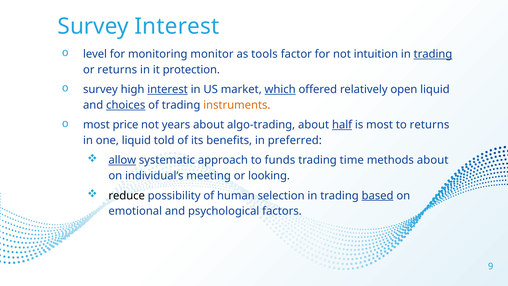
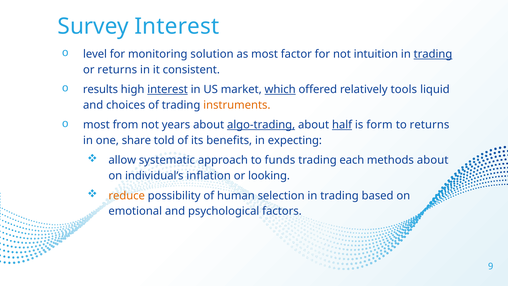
monitor: monitor -> solution
as tools: tools -> most
protection: protection -> consistent
survey at (100, 89): survey -> results
open: open -> tools
choices underline: present -> none
price: price -> from
algo-trading underline: none -> present
is most: most -> form
one liquid: liquid -> share
preferred: preferred -> expecting
allow underline: present -> none
time: time -> each
meeting: meeting -> inflation
reduce colour: black -> orange
based underline: present -> none
